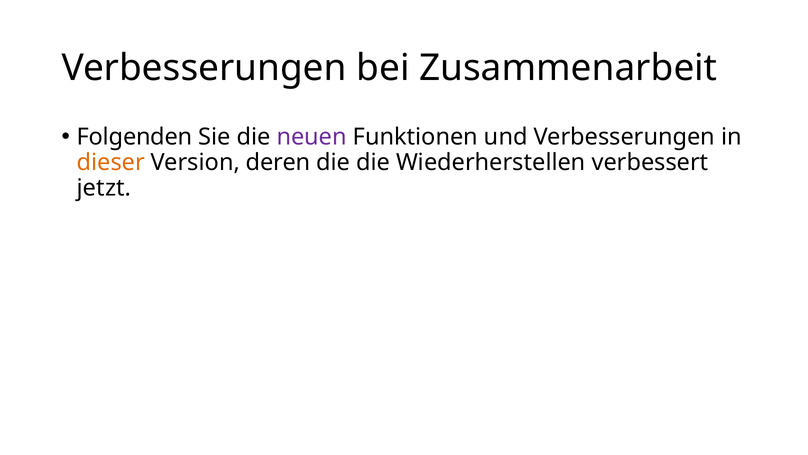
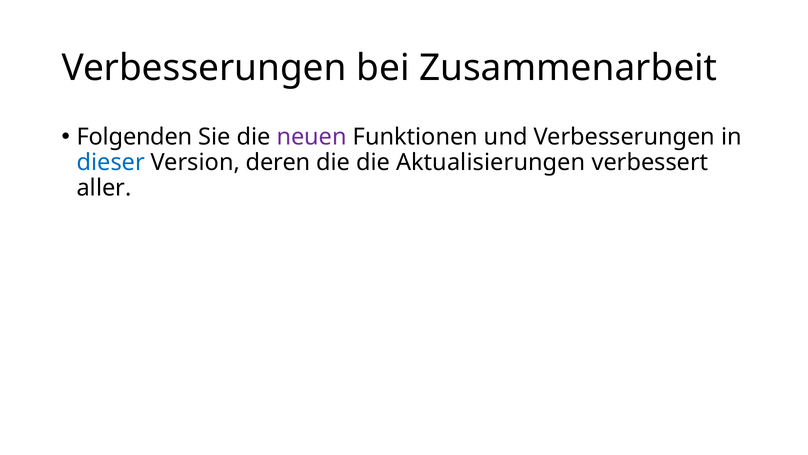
dieser colour: orange -> blue
Wiederherstellen: Wiederherstellen -> Aktualisierungen
jetzt: jetzt -> aller
